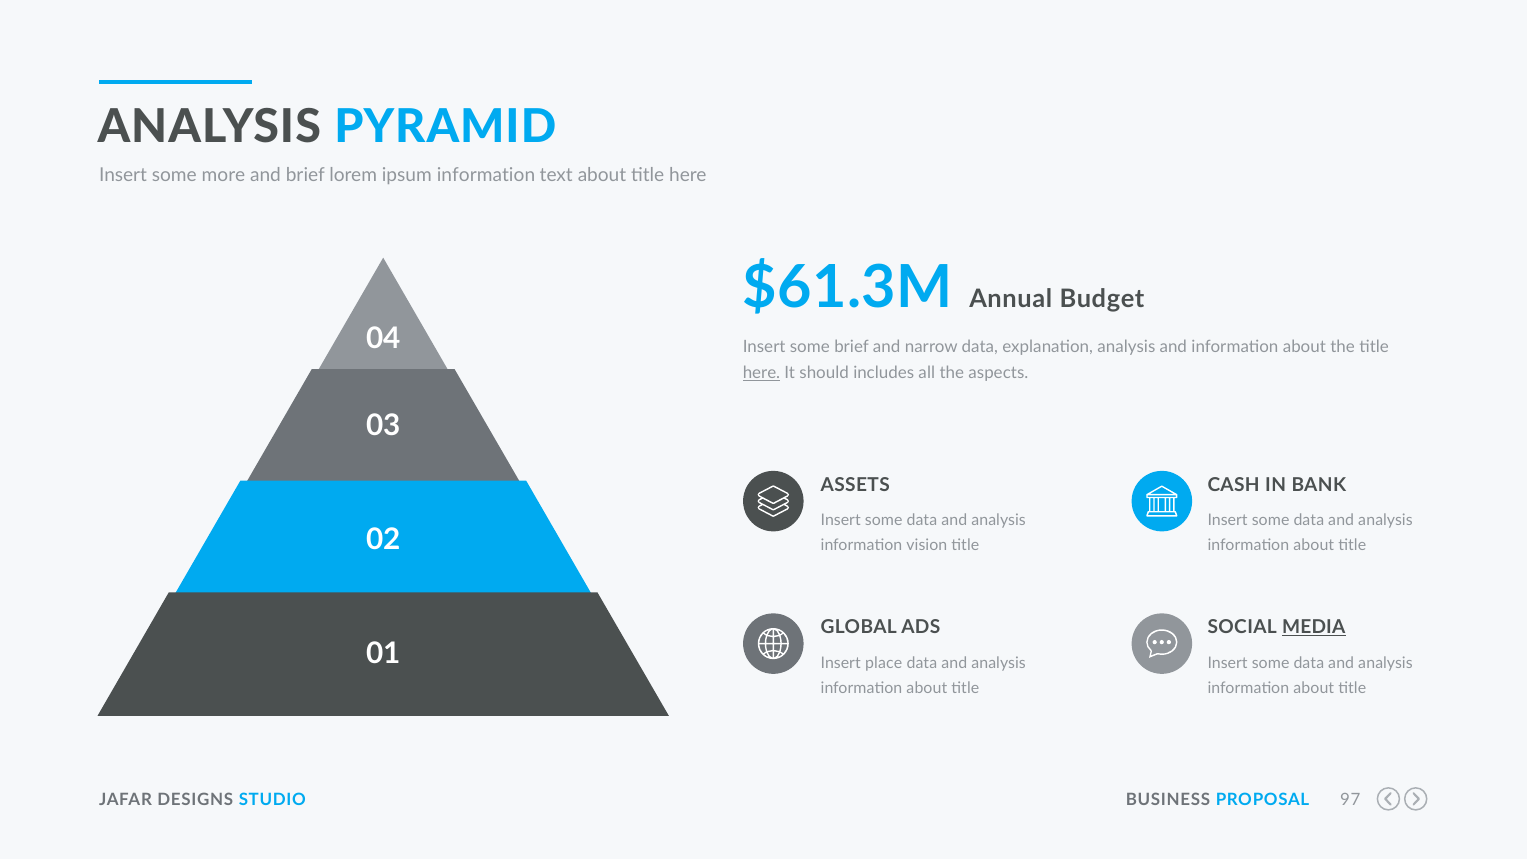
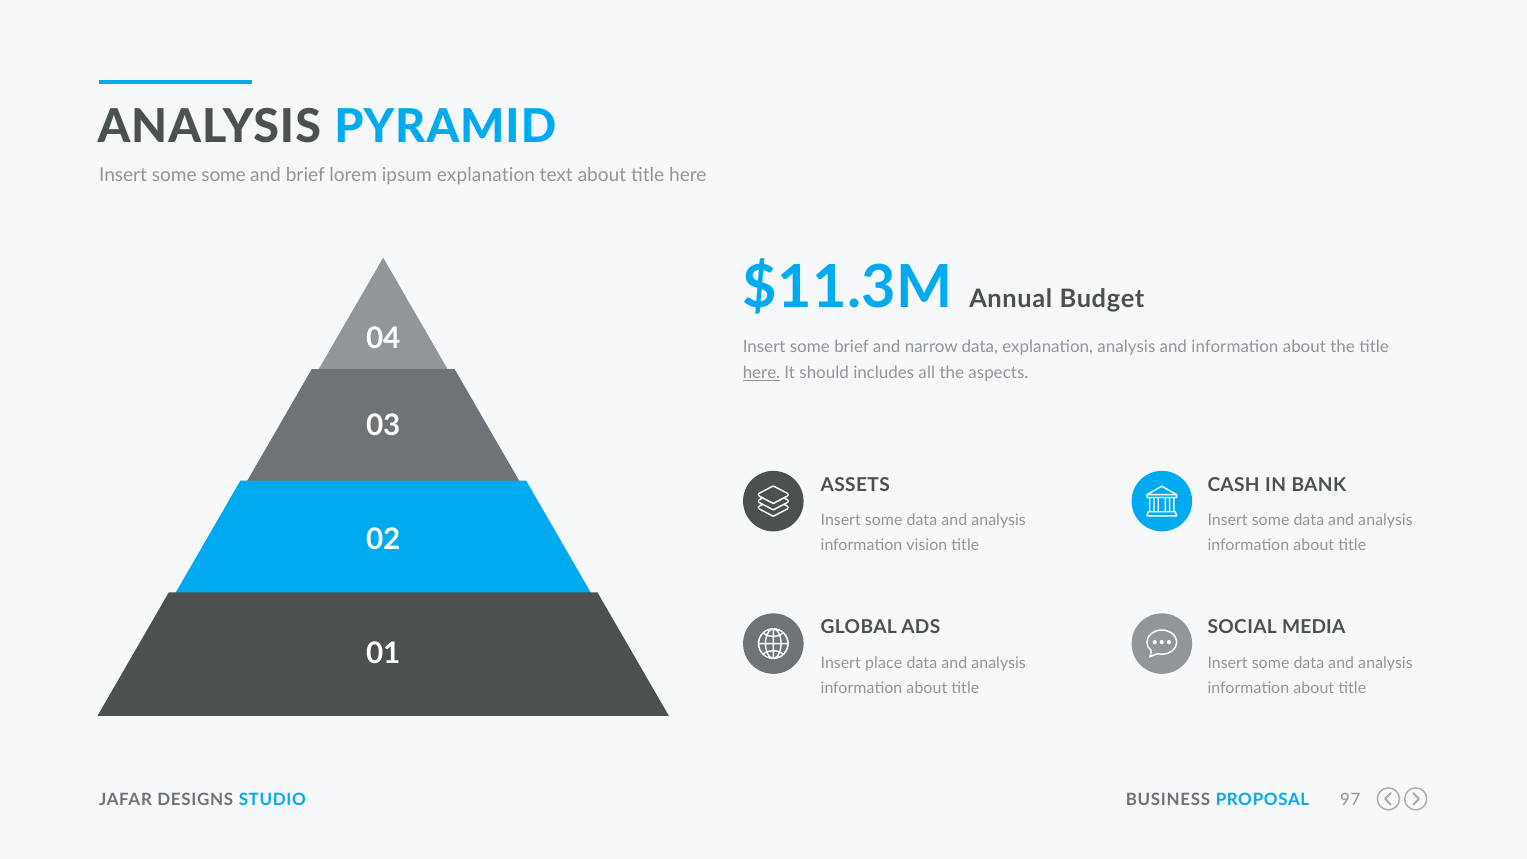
some more: more -> some
ipsum information: information -> explanation
$61.3M: $61.3M -> $11.3M
MEDIA underline: present -> none
